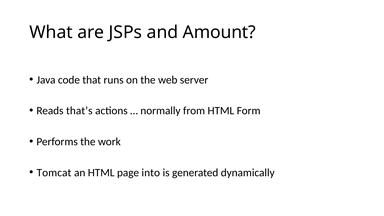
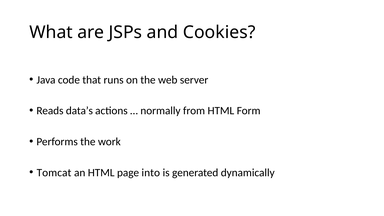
Amount: Amount -> Cookies
that’s: that’s -> data’s
